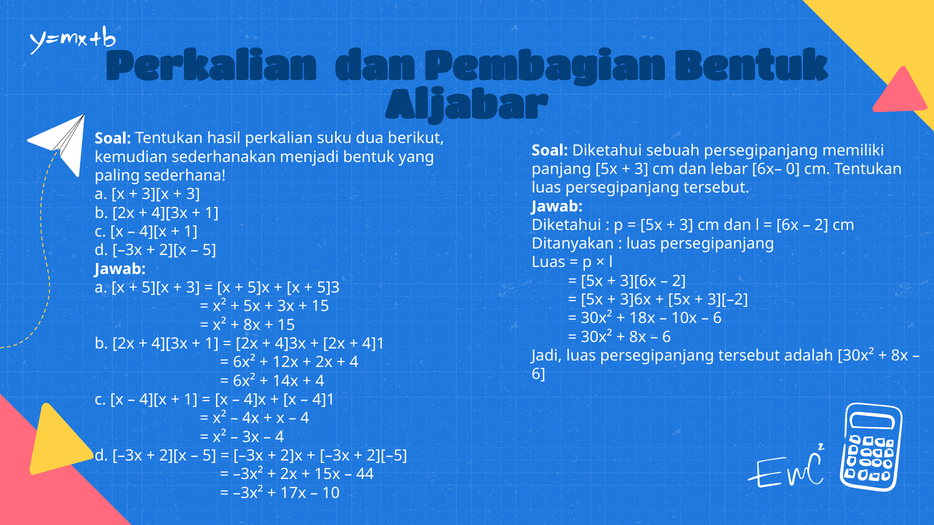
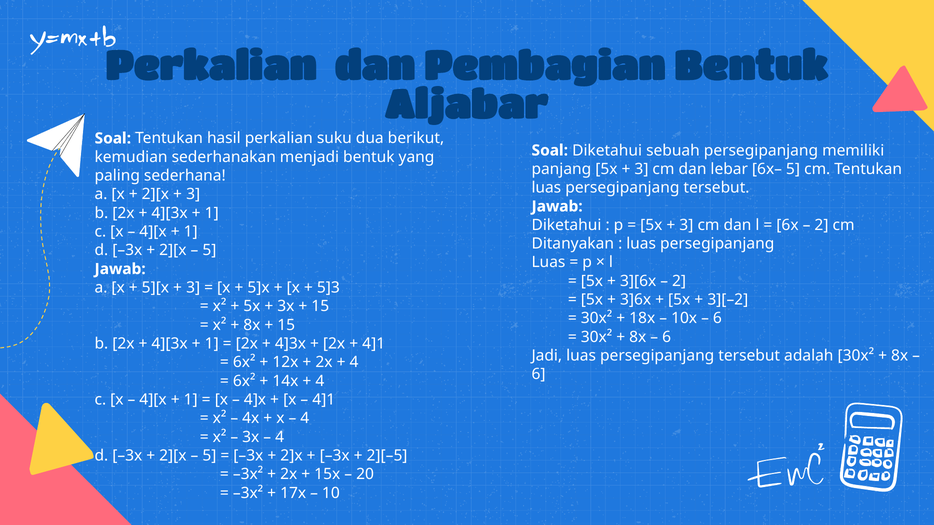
6x– 0: 0 -> 5
3][x at (155, 194): 3][x -> 2][x
44: 44 -> 20
